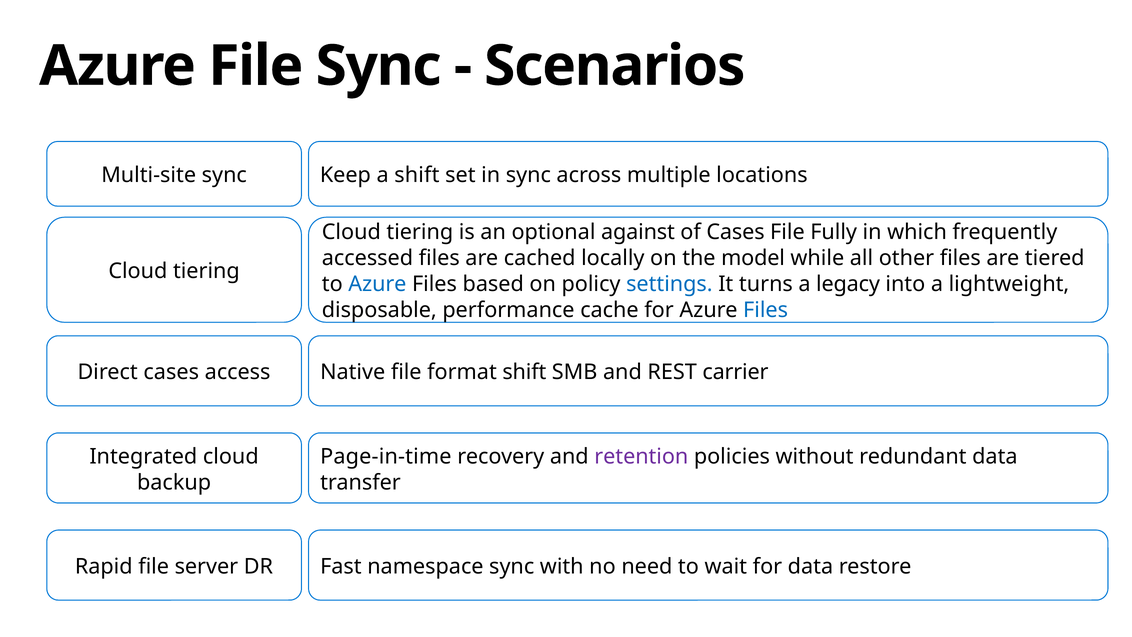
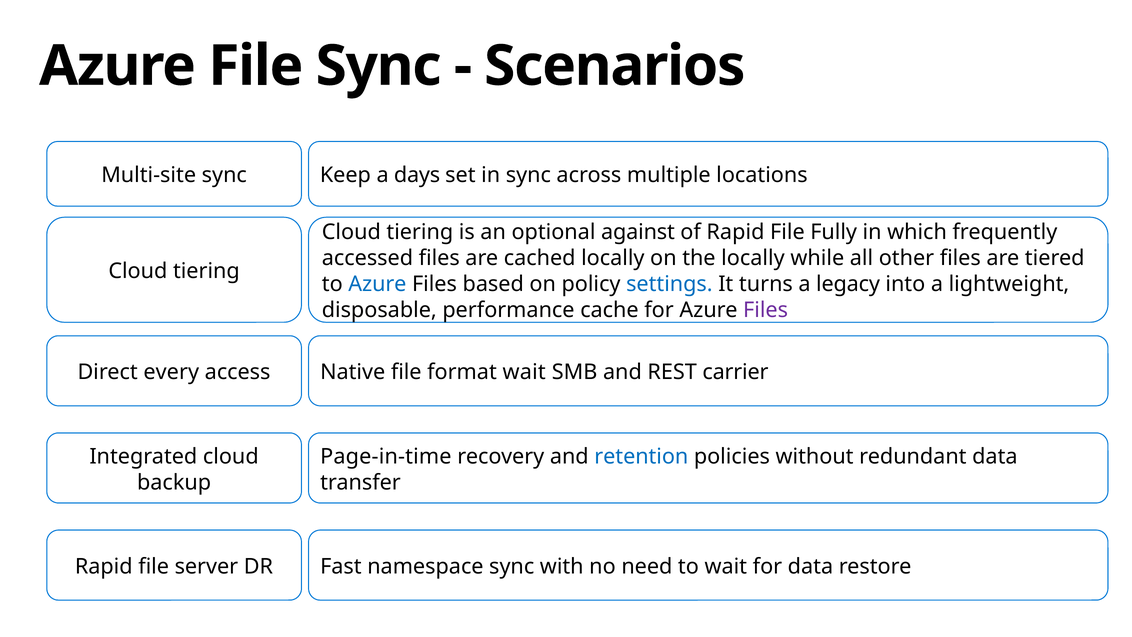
a shift: shift -> days
of Cases: Cases -> Rapid
the model: model -> locally
Files at (766, 310) colour: blue -> purple
Direct cases: cases -> every
format shift: shift -> wait
retention colour: purple -> blue
